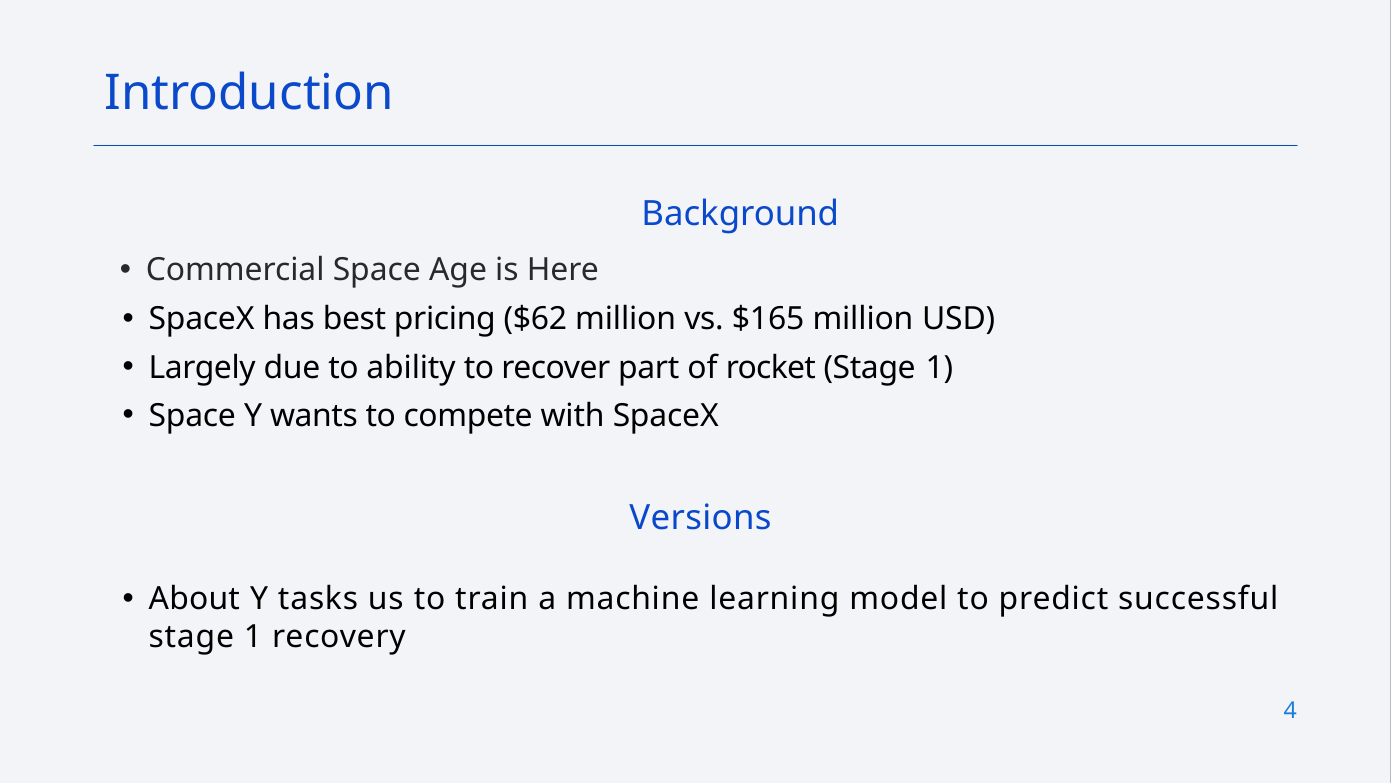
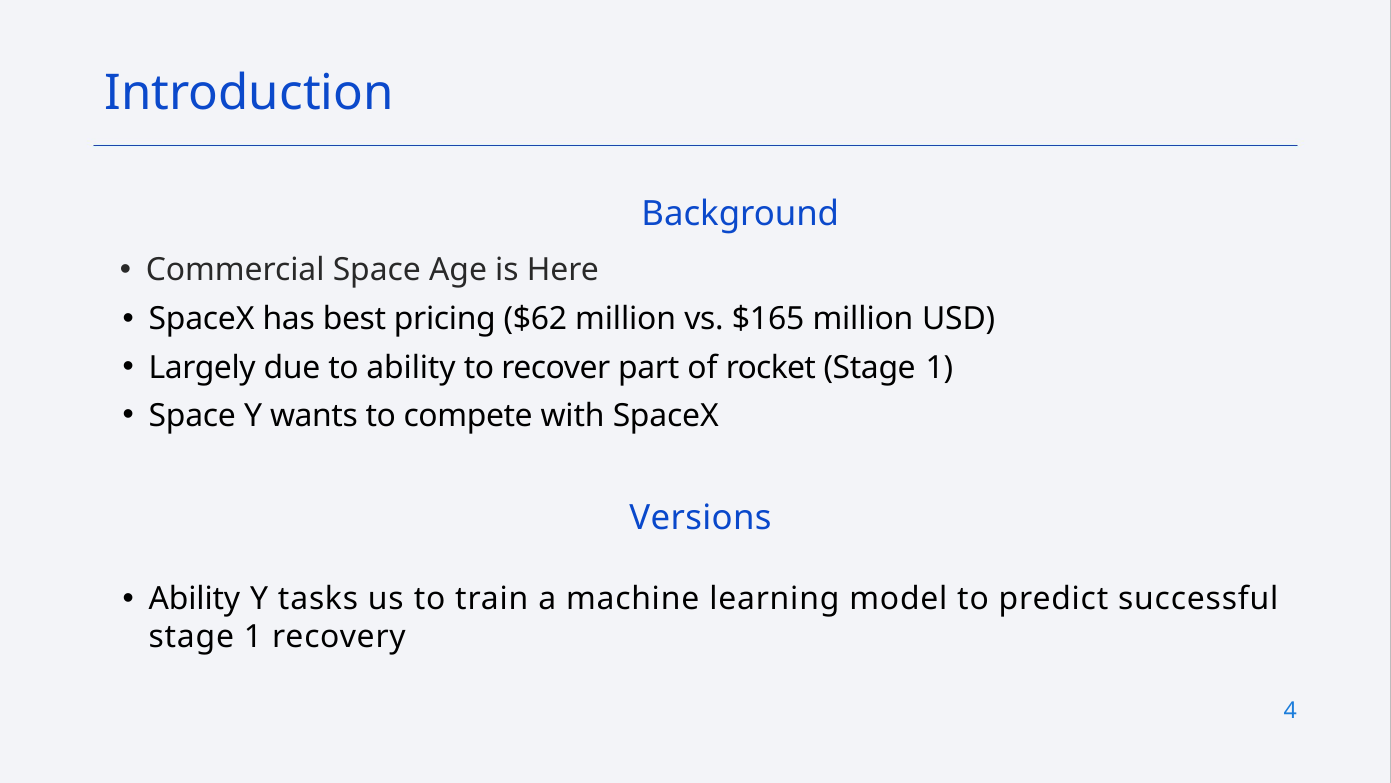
About at (194, 599): About -> Ability
